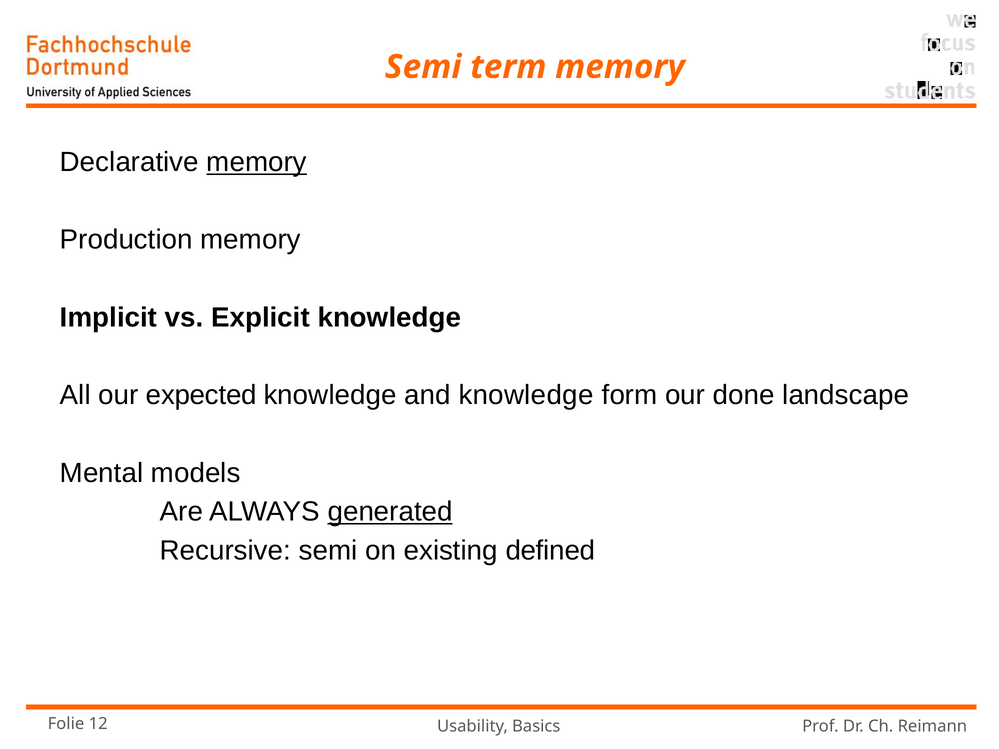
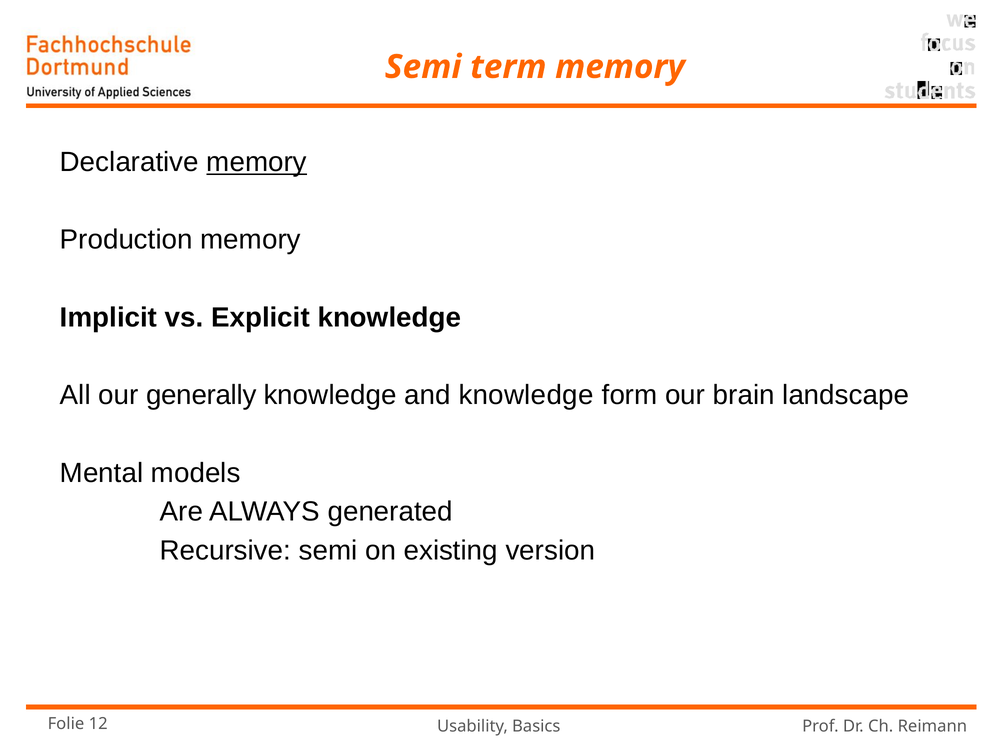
expected: expected -> generally
done: done -> brain
generated underline: present -> none
defined: defined -> version
